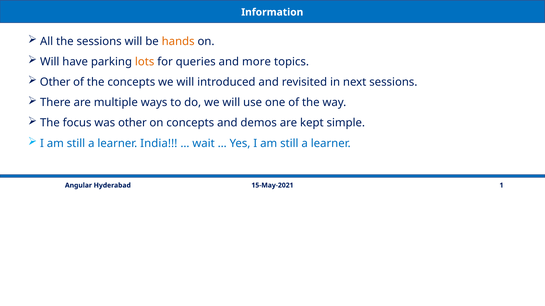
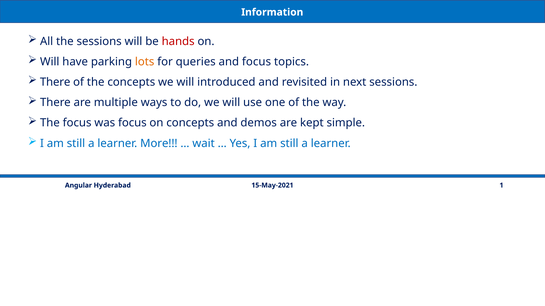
hands colour: orange -> red
and more: more -> focus
Other at (55, 82): Other -> There
was other: other -> focus
India: India -> More
